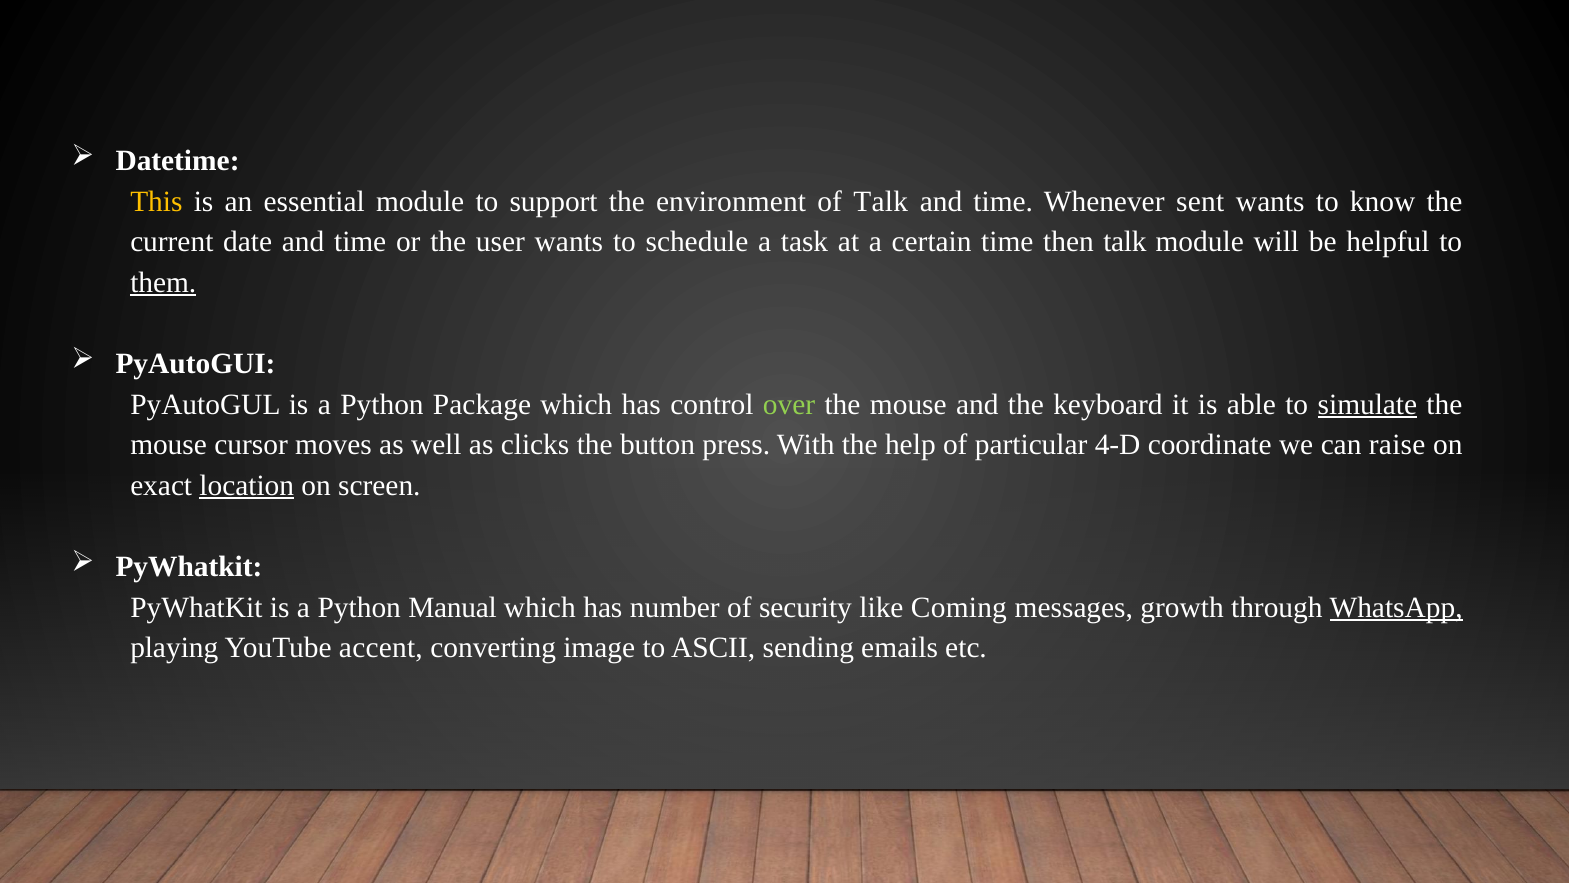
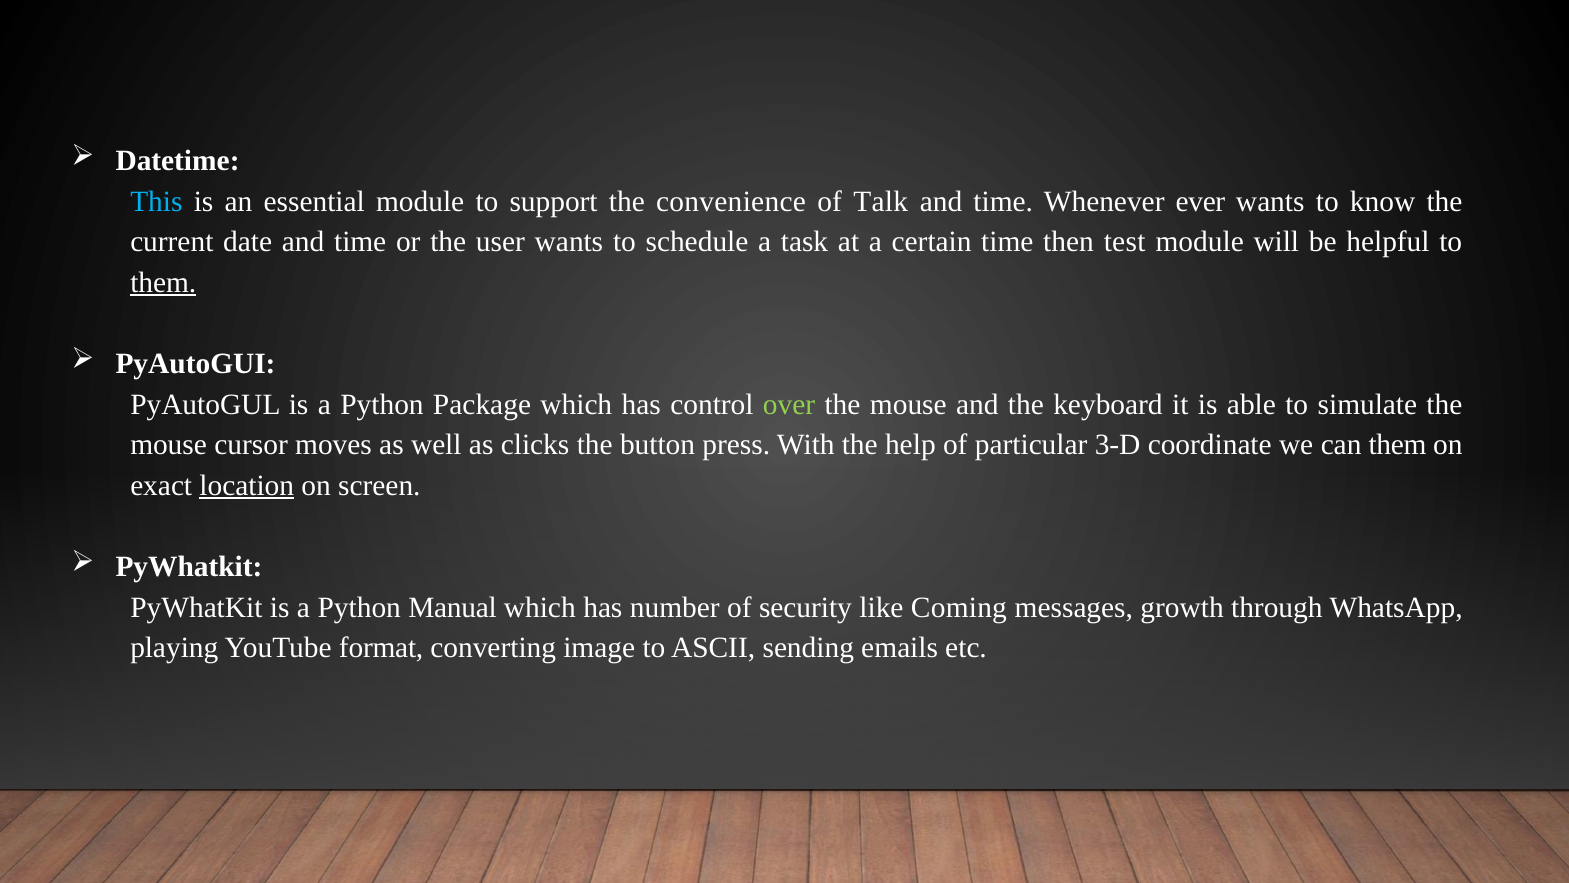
This colour: yellow -> light blue
environment: environment -> convenience
sent: sent -> ever
then talk: talk -> test
simulate underline: present -> none
4-D: 4-D -> 3-D
can raise: raise -> them
WhatsApp underline: present -> none
accent: accent -> format
